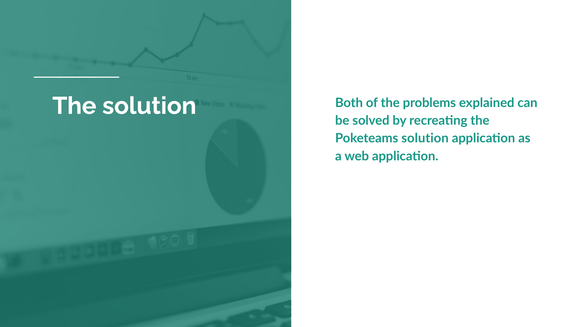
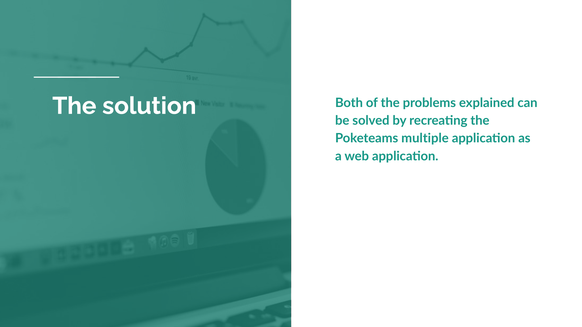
Poketeams solution: solution -> multiple
